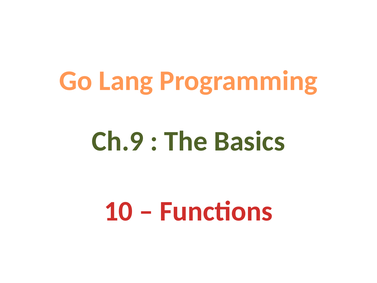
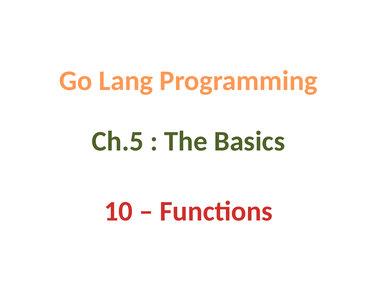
Ch.9: Ch.9 -> Ch.5
